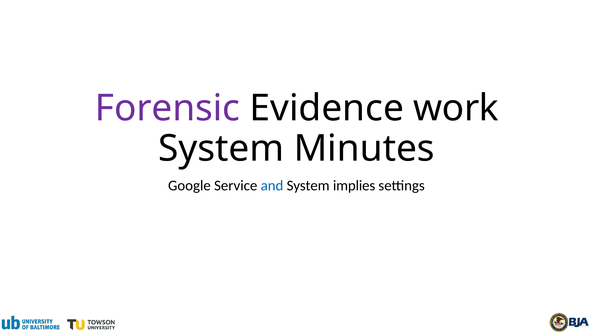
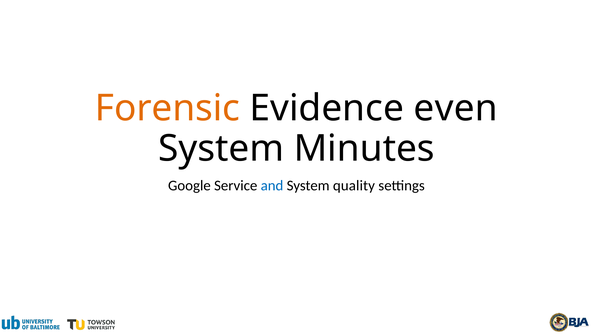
Forensic colour: purple -> orange
work: work -> even
implies: implies -> quality
